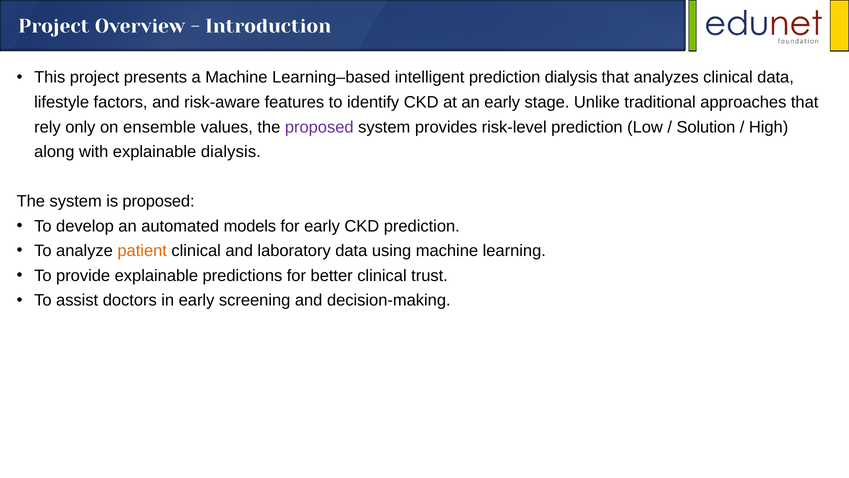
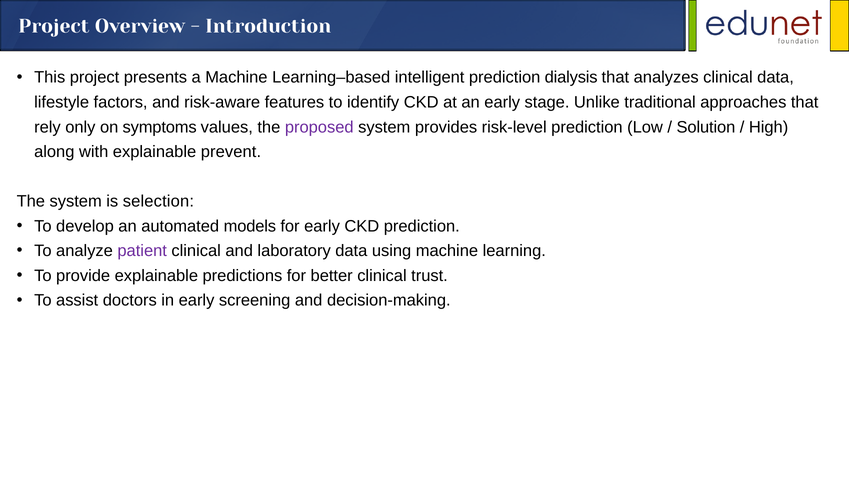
ensemble: ensemble -> symptoms
explainable dialysis: dialysis -> prevent
is proposed: proposed -> selection
patient colour: orange -> purple
